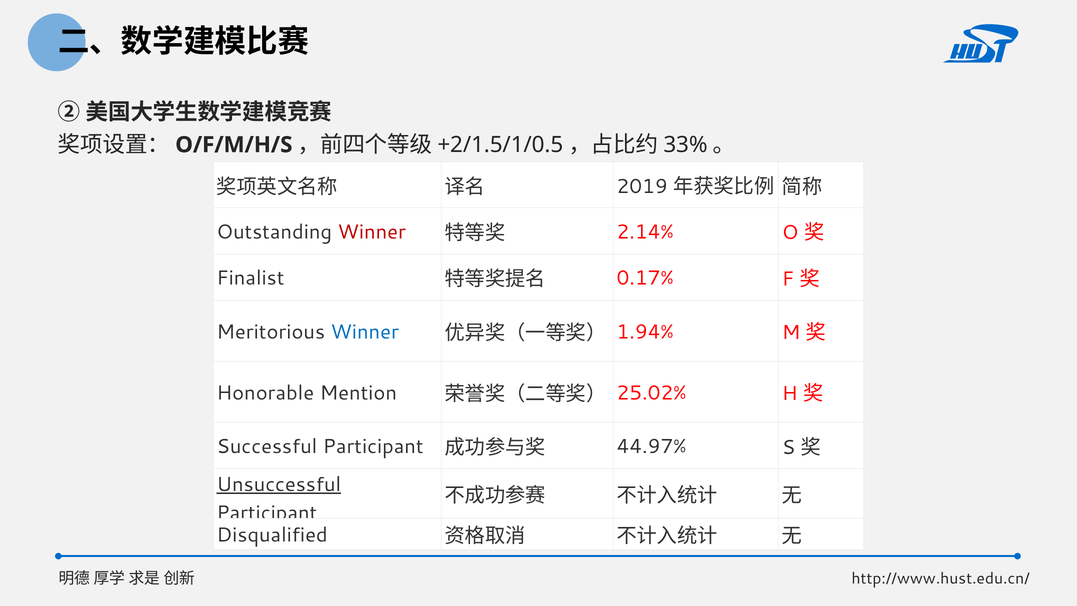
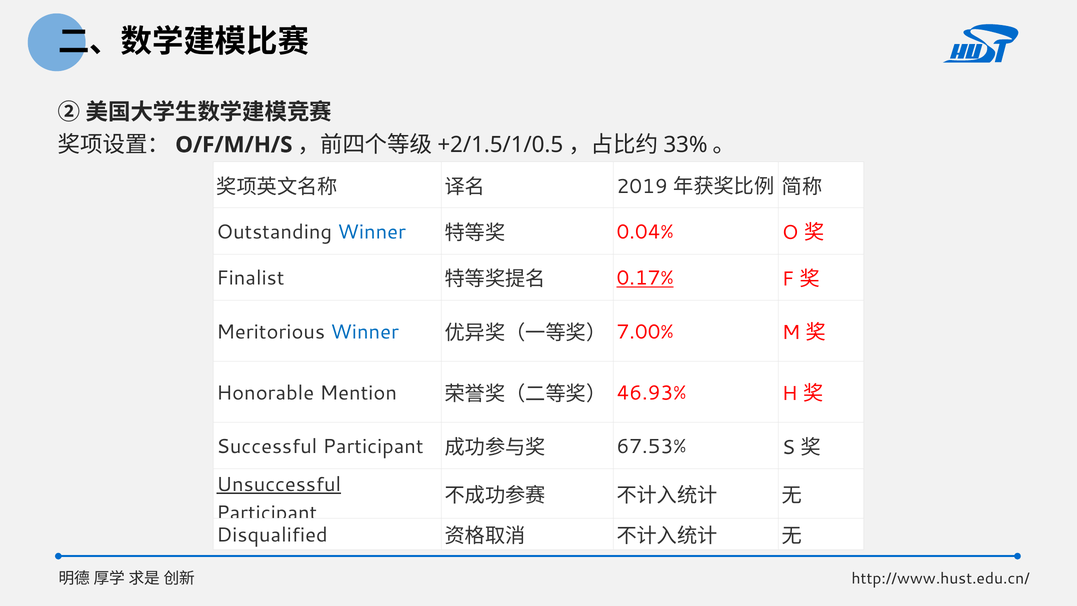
Winner at (372, 232) colour: red -> blue
2.14%: 2.14% -> 0.04%
0.17% underline: none -> present
1.94%: 1.94% -> 7.00%
25.02%: 25.02% -> 46.93%
44.97%: 44.97% -> 67.53%
